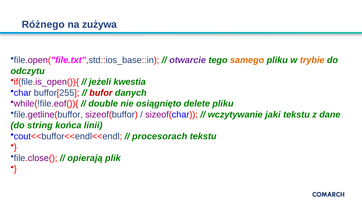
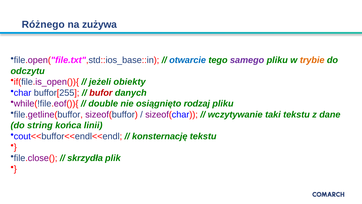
otwarcie colour: purple -> blue
samego colour: orange -> purple
kwestia: kwestia -> obiekty
delete: delete -> rodzaj
jaki: jaki -> taki
procesorach: procesorach -> konsternację
opierają: opierają -> skrzydła
